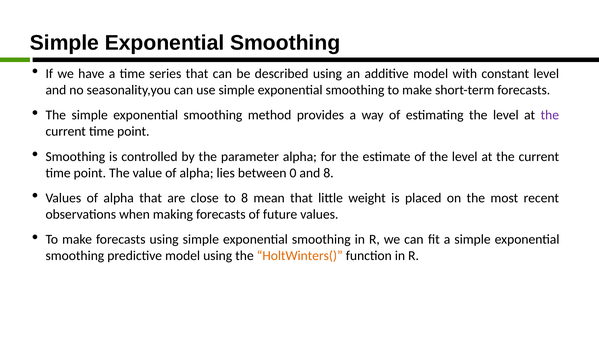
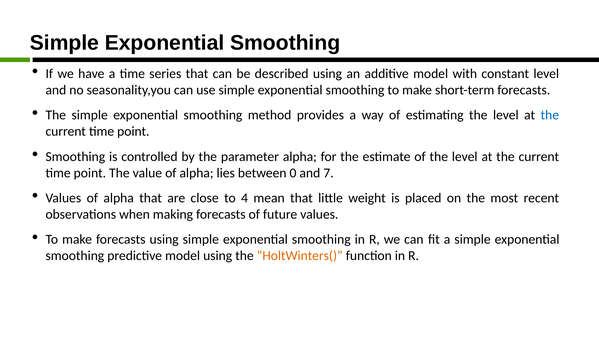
the at (550, 115) colour: purple -> blue
and 8: 8 -> 7
to 8: 8 -> 4
